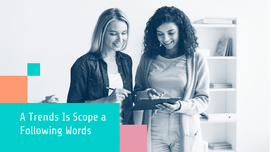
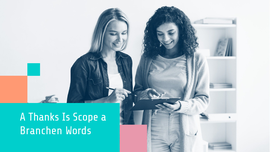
Trends: Trends -> Thanks
Following: Following -> Branchen
